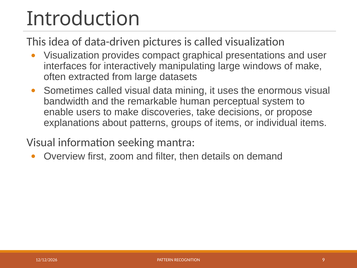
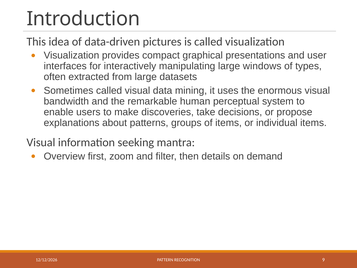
of make: make -> types
